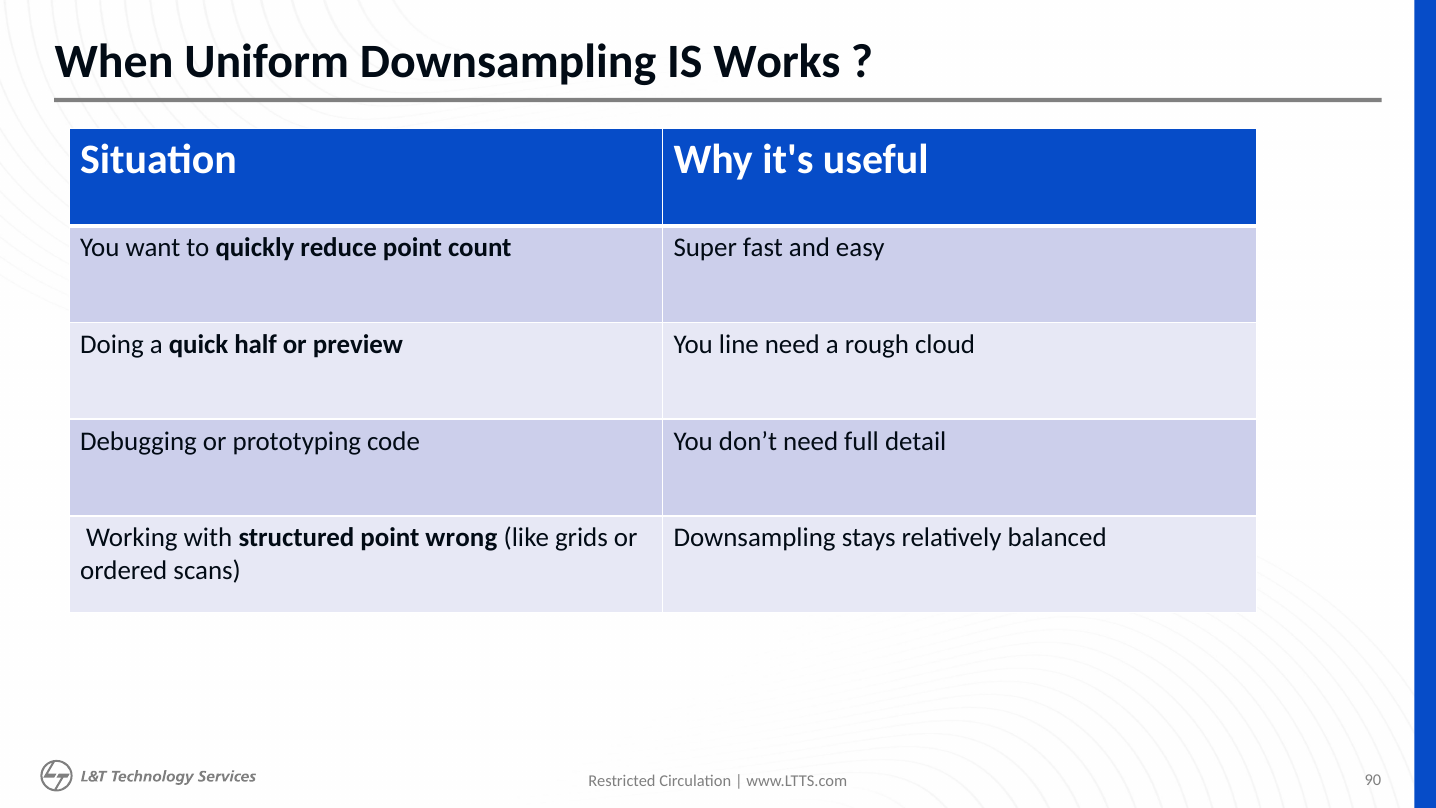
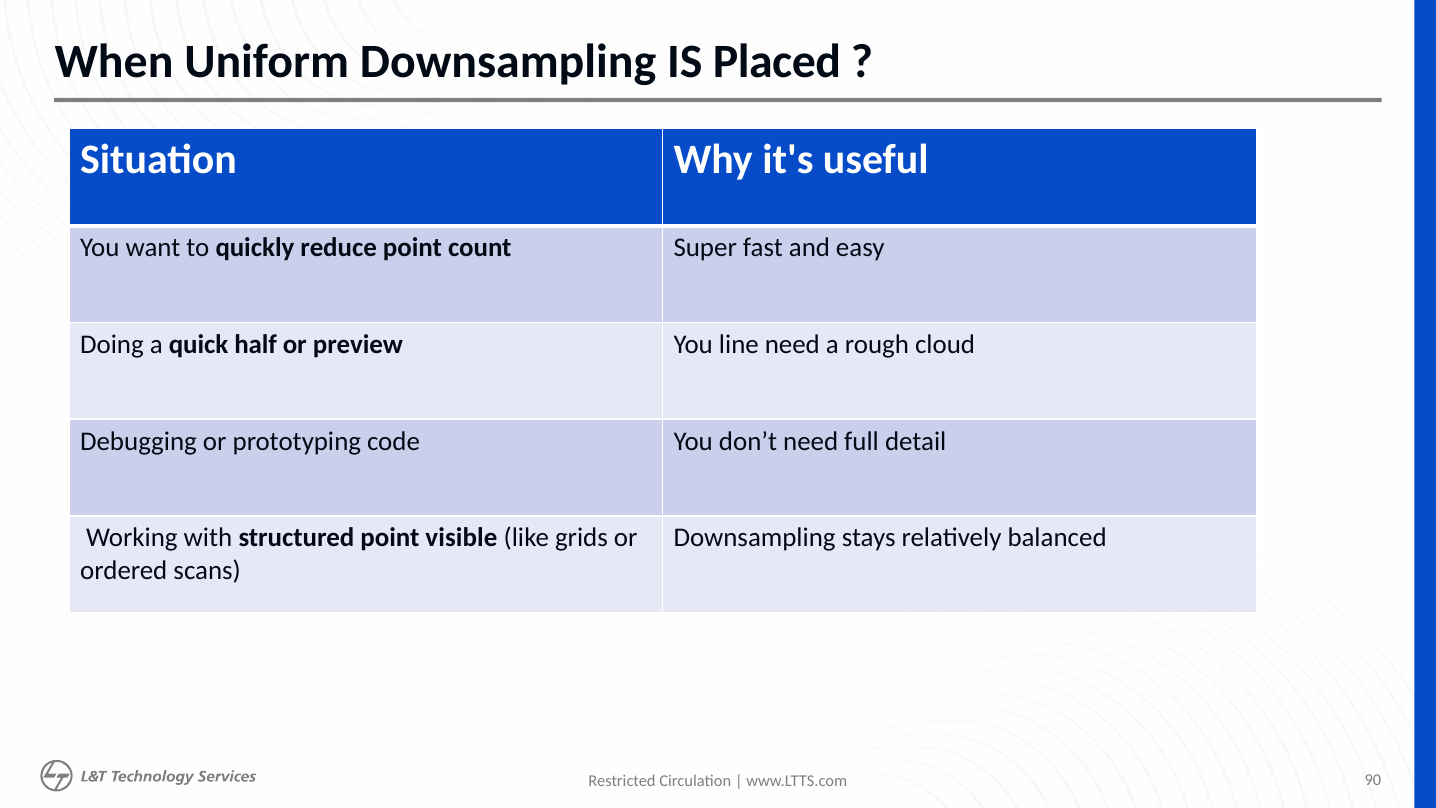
Works: Works -> Placed
wrong: wrong -> visible
